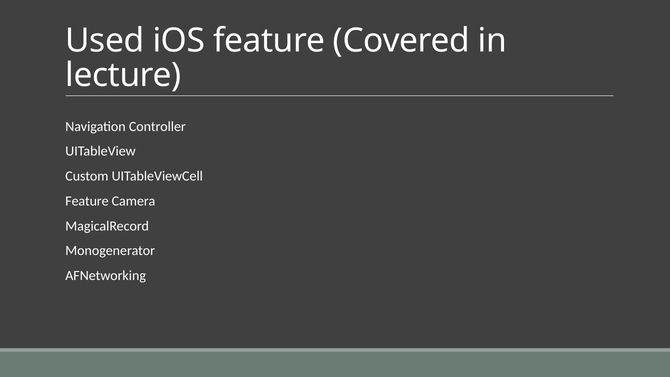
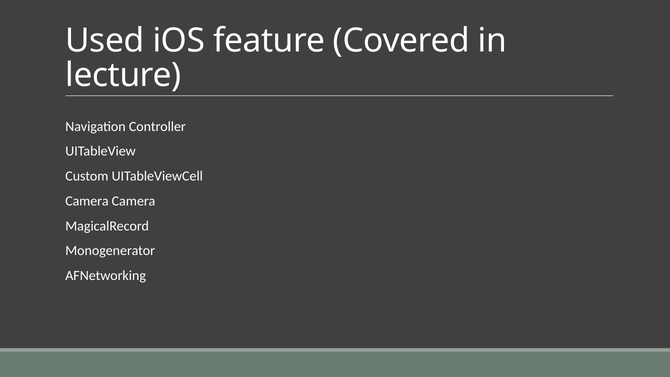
Feature at (87, 201): Feature -> Camera
